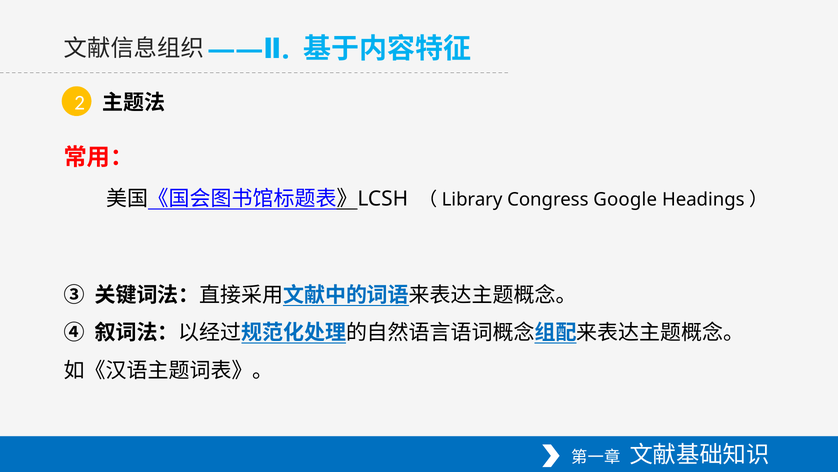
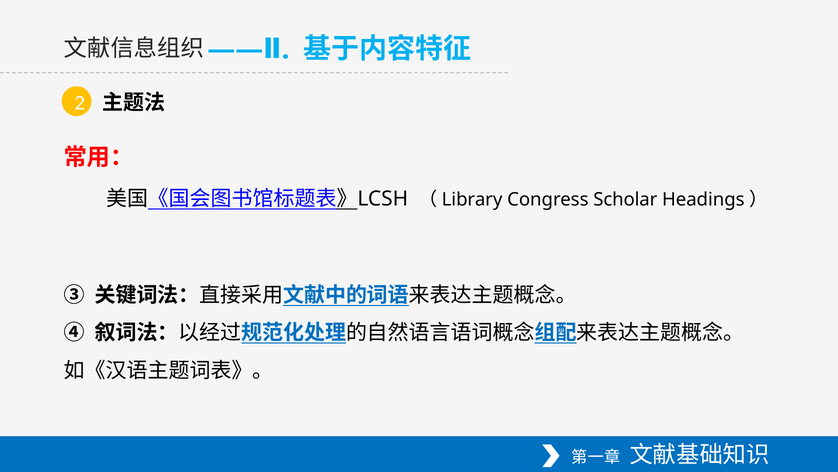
Google: Google -> Scholar
